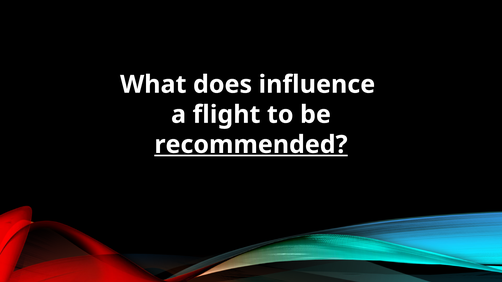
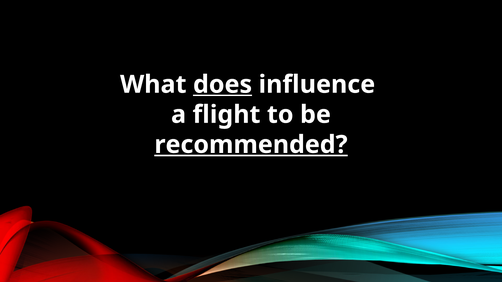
does underline: none -> present
